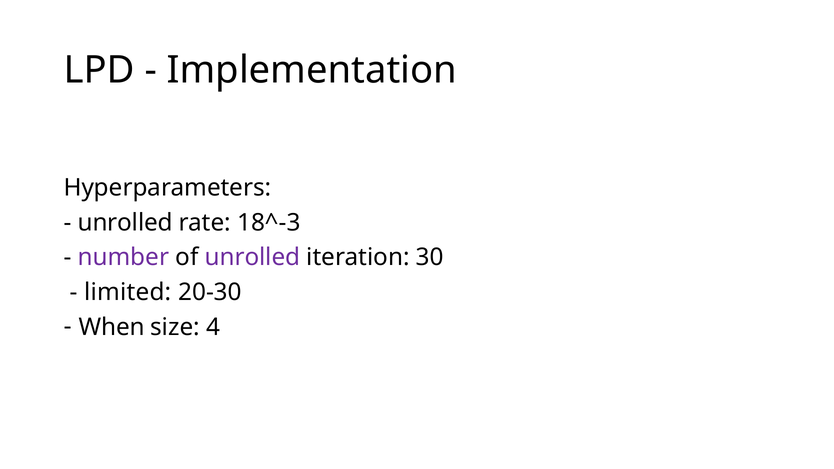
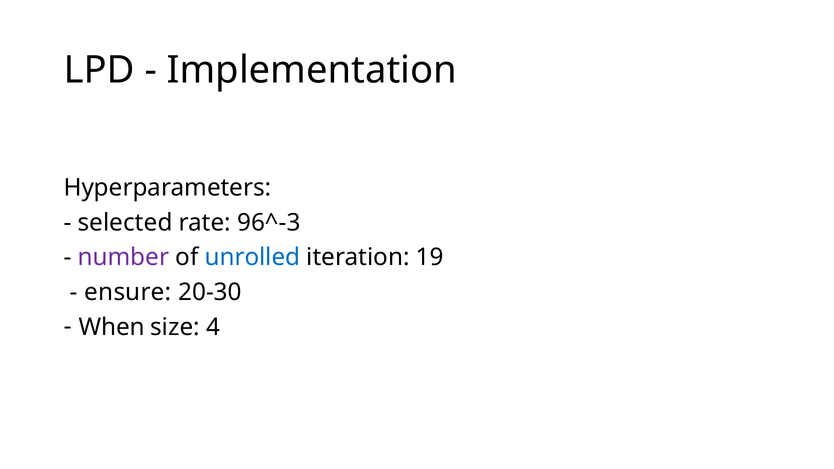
unrolled at (125, 223): unrolled -> selected
18^-3: 18^-3 -> 96^-3
unrolled at (252, 258) colour: purple -> blue
30: 30 -> 19
limited: limited -> ensure
